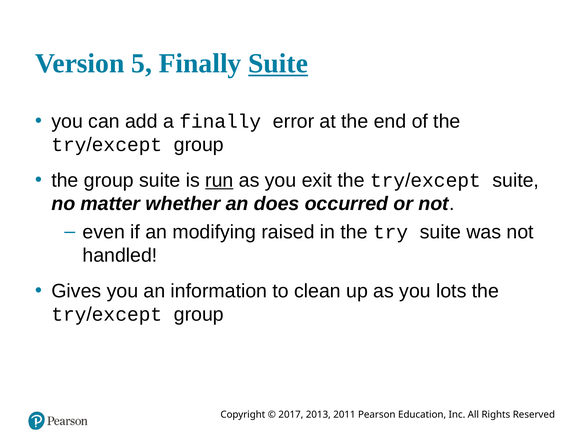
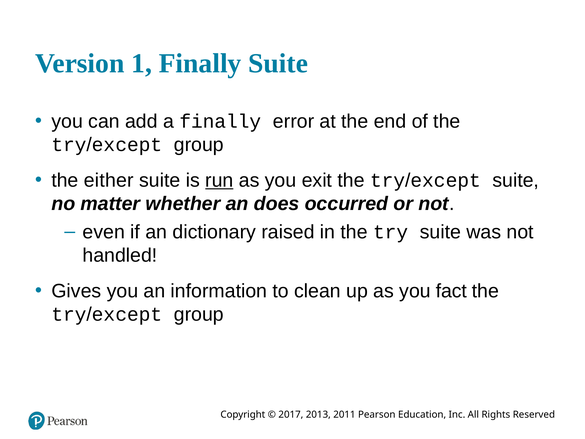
5: 5 -> 1
Suite at (278, 63) underline: present -> none
the group: group -> either
modifying: modifying -> dictionary
lots: lots -> fact
